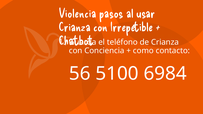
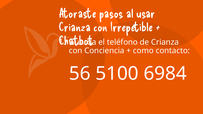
Violencia: Violencia -> Atoraste
